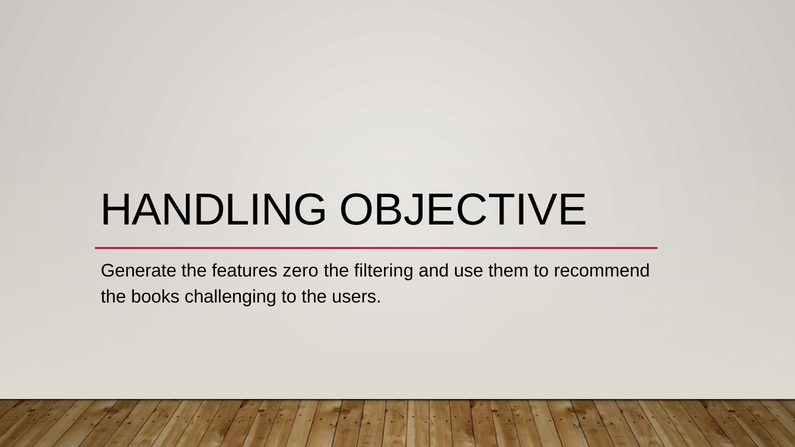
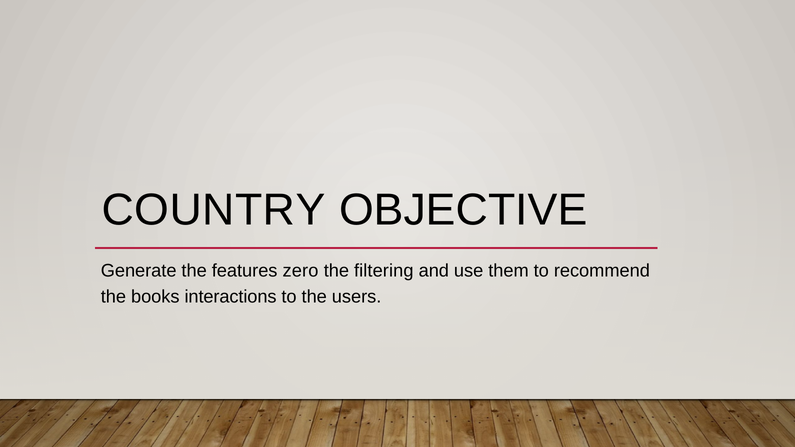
HANDLING: HANDLING -> COUNTRY
challenging: challenging -> interactions
